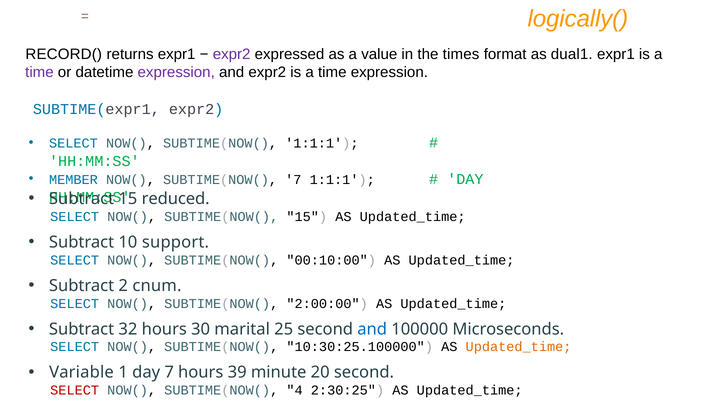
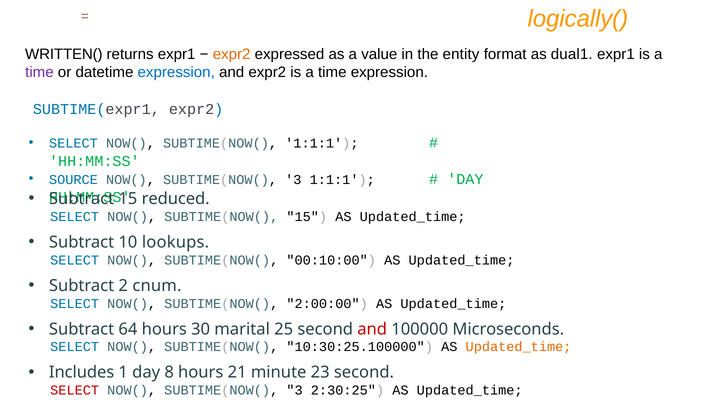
RECORD(: RECORD( -> WRITTEN(
expr2 at (232, 54) colour: purple -> orange
times: times -> entity
expression at (176, 73) colour: purple -> blue
MEMBER: MEMBER -> SOURCE
7 at (293, 180): 7 -> 3
support: support -> lookups
32: 32 -> 64
and at (372, 329) colour: blue -> red
Variable: Variable -> Includes
day 7: 7 -> 8
39: 39 -> 21
20: 20 -> 23
4 at (295, 391): 4 -> 3
